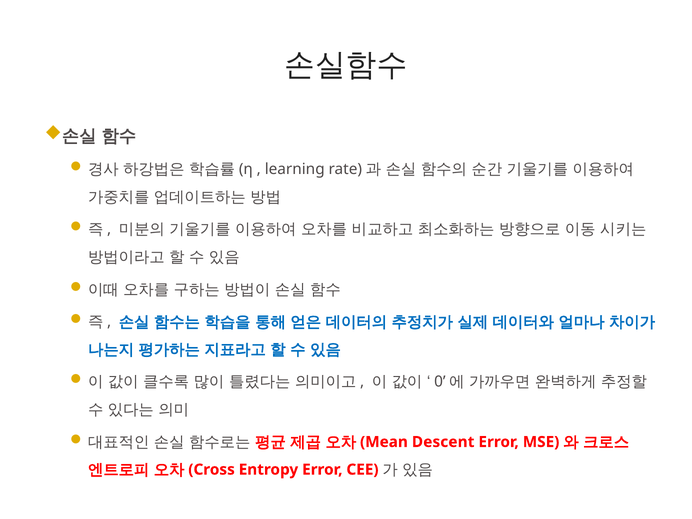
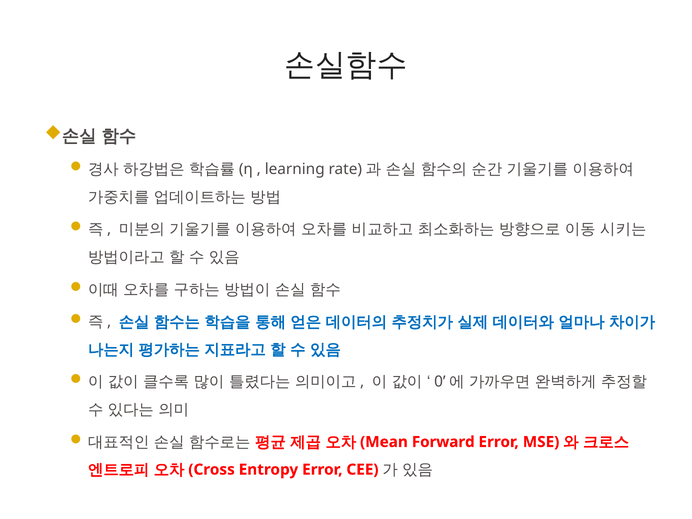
Descent: Descent -> Forward
